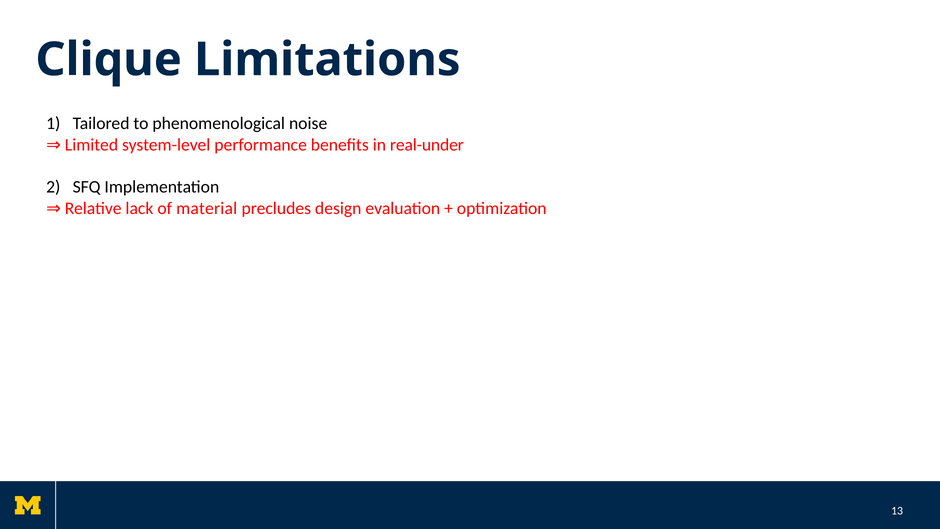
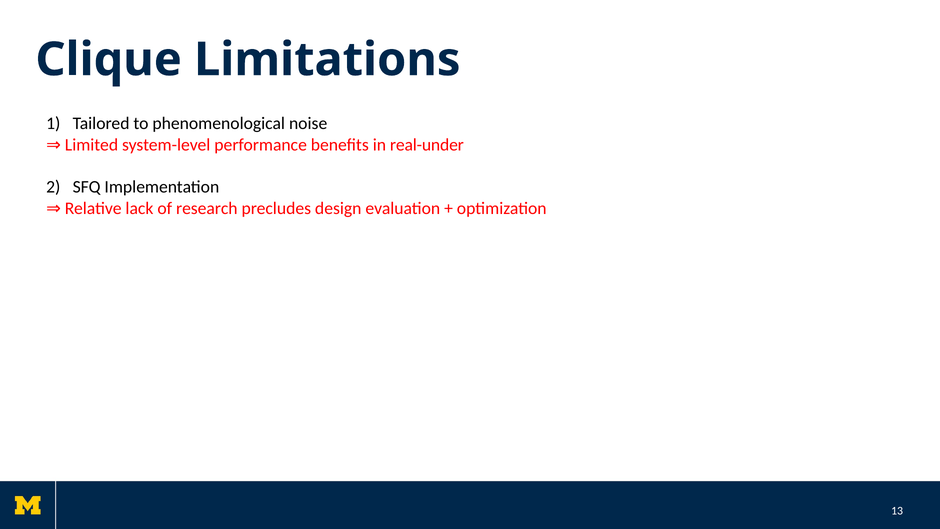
material: material -> research
